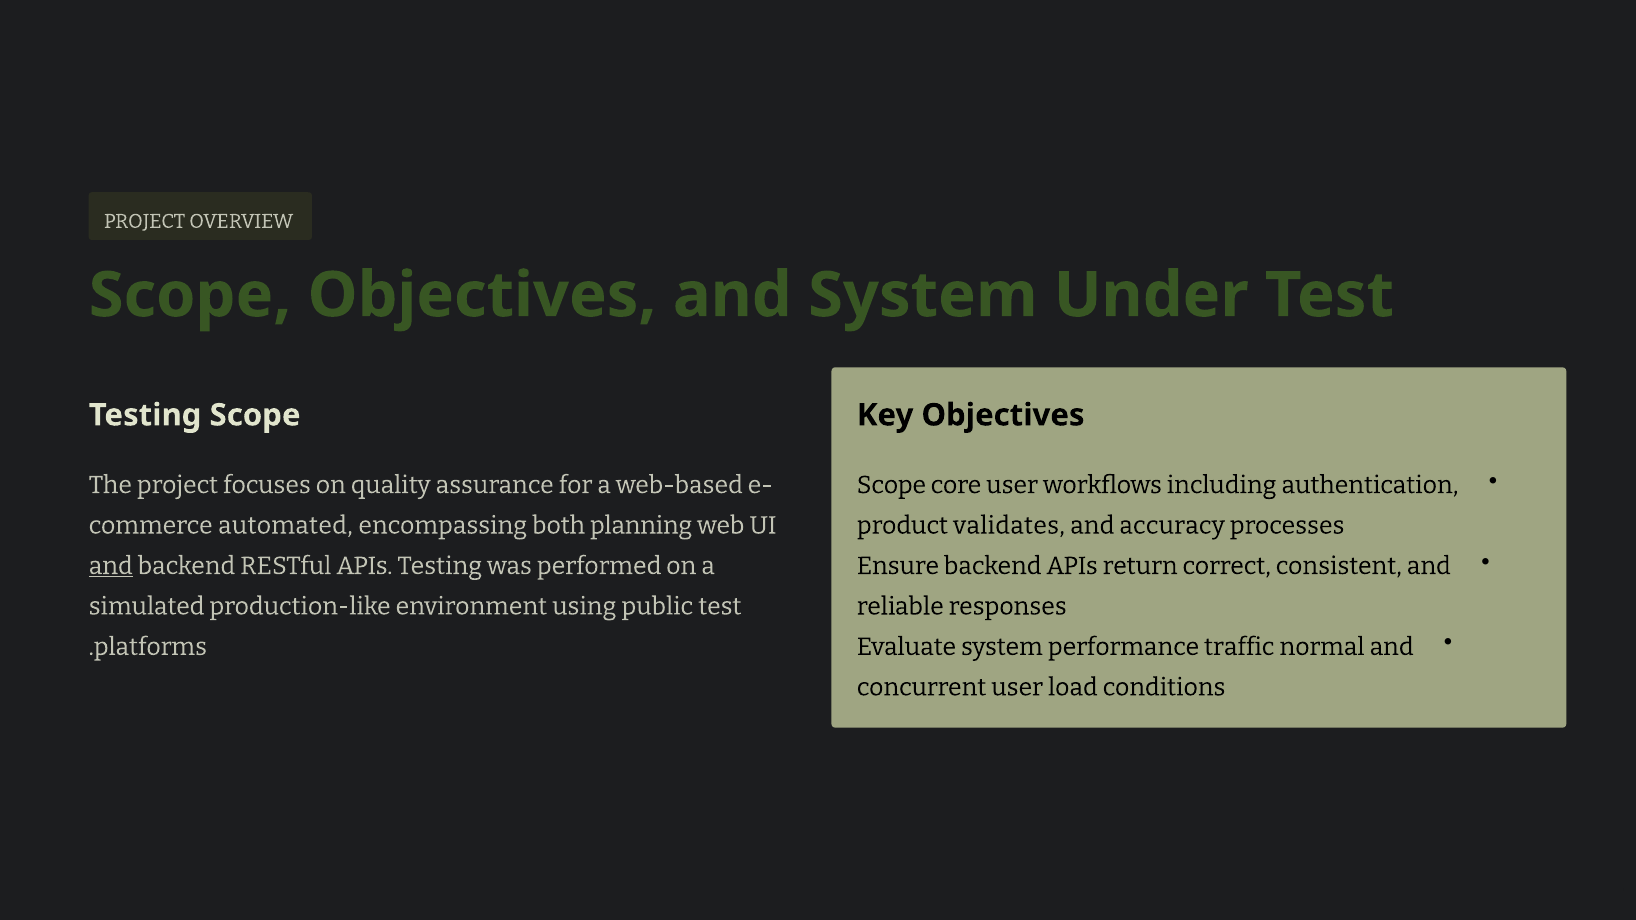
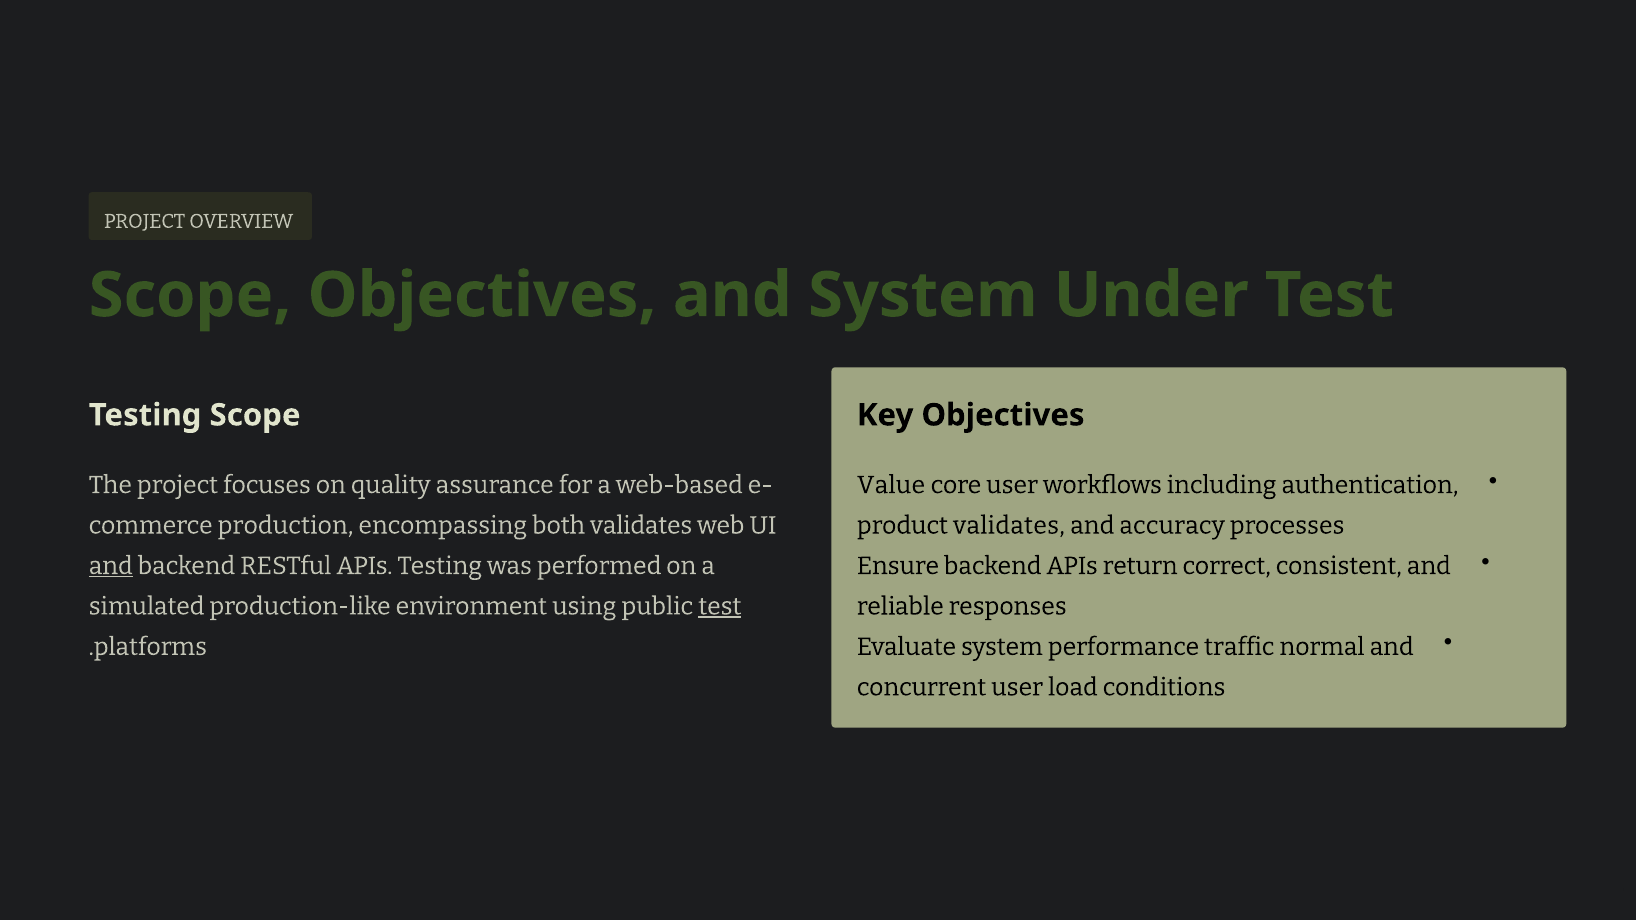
Scope at (891, 485): Scope -> Value
automated: automated -> production
both planning: planning -> validates
test at (720, 606) underline: none -> present
